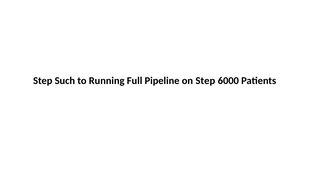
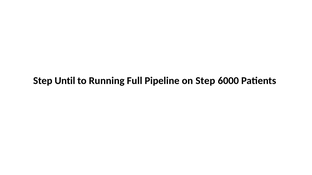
Such: Such -> Until
